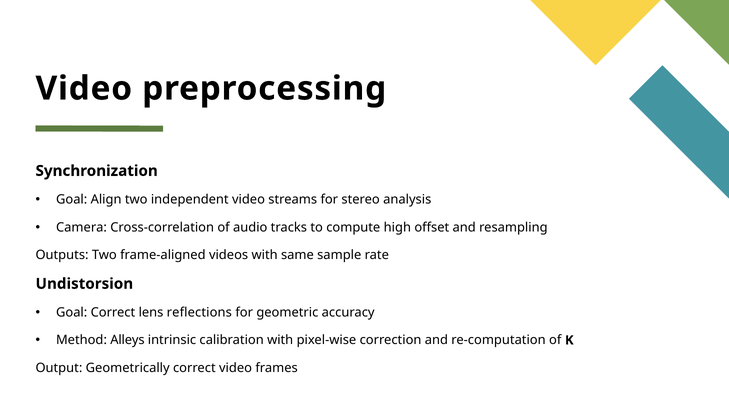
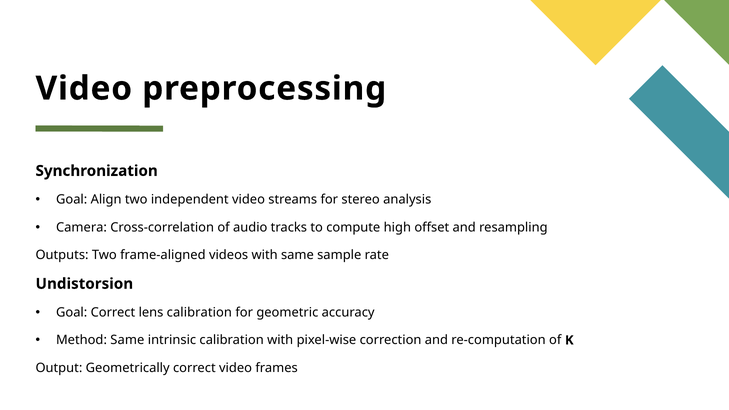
lens reflections: reflections -> calibration
Method Alleys: Alleys -> Same
